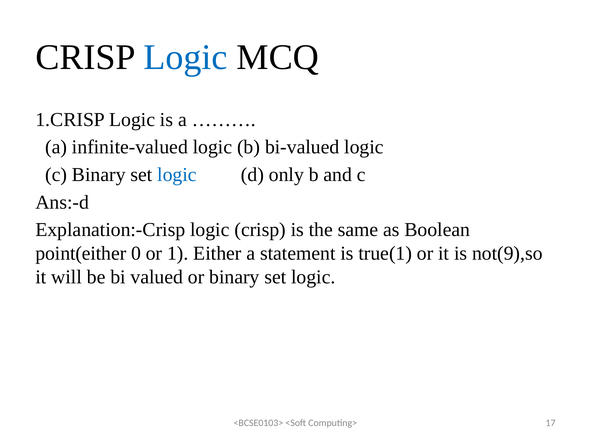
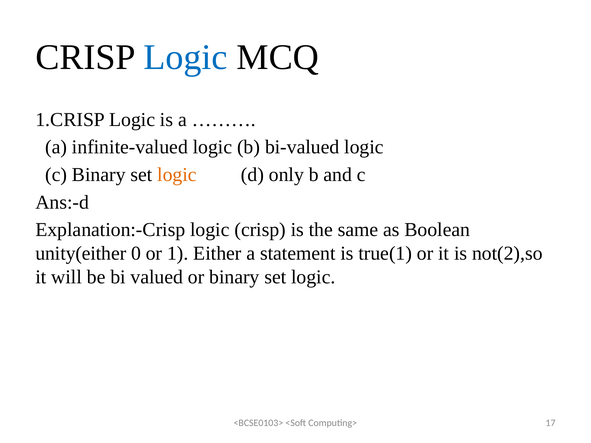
logic at (177, 175) colour: blue -> orange
point(either: point(either -> unity(either
not(9),so: not(9),so -> not(2),so
